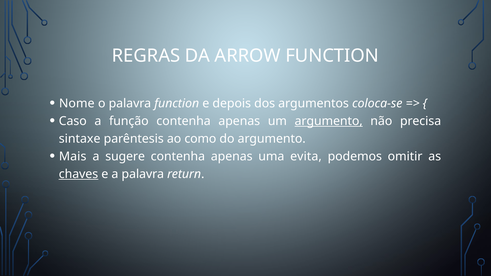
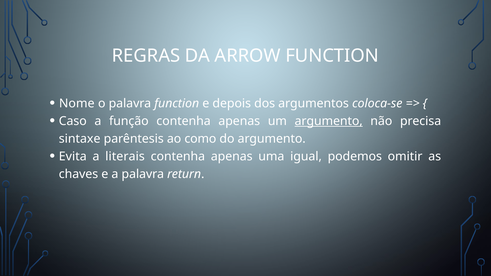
Mais: Mais -> Evita
sugere: sugere -> literais
evita: evita -> igual
chaves underline: present -> none
